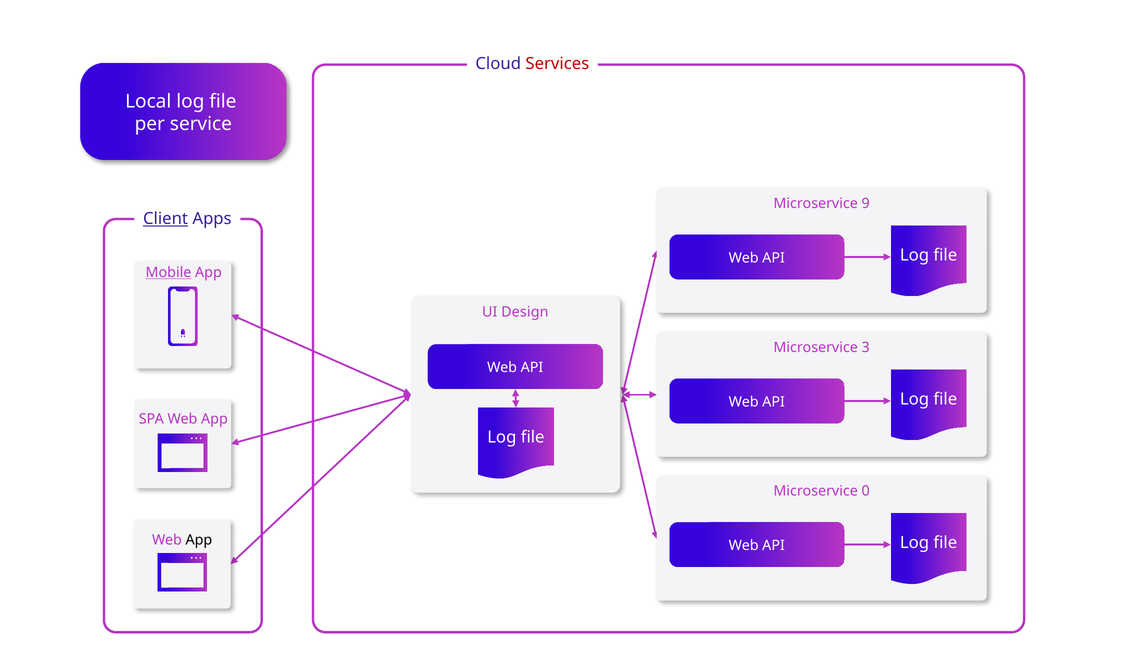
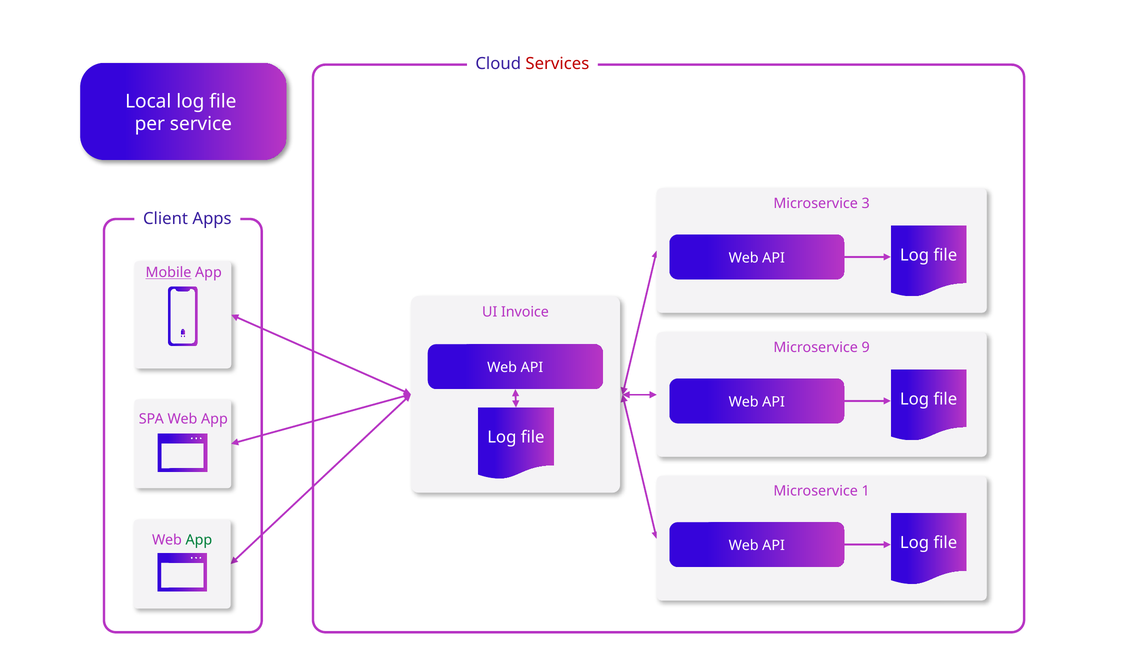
9: 9 -> 3
Client underline: present -> none
Design: Design -> Invoice
3: 3 -> 9
0: 0 -> 1
App at (199, 539) colour: black -> green
